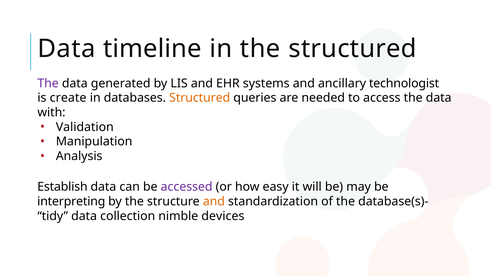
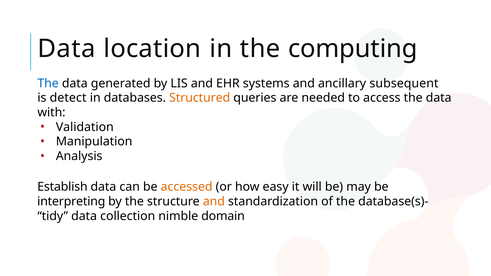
timeline: timeline -> location
the structured: structured -> computing
The at (48, 83) colour: purple -> blue
technologist: technologist -> subsequent
create: create -> detect
accessed colour: purple -> orange
devices: devices -> domain
